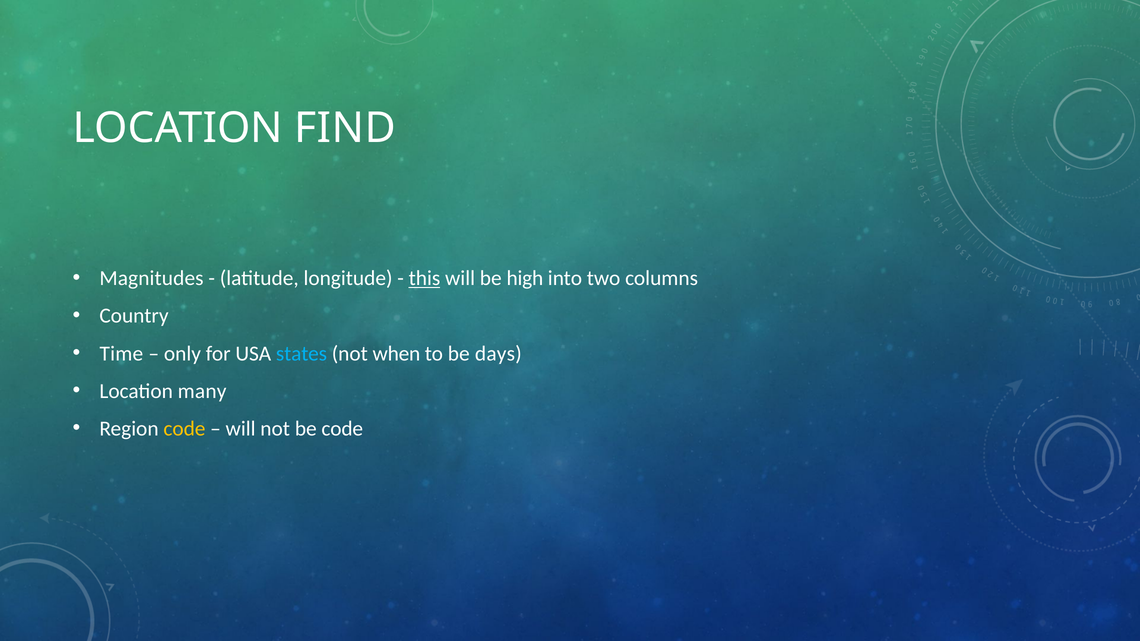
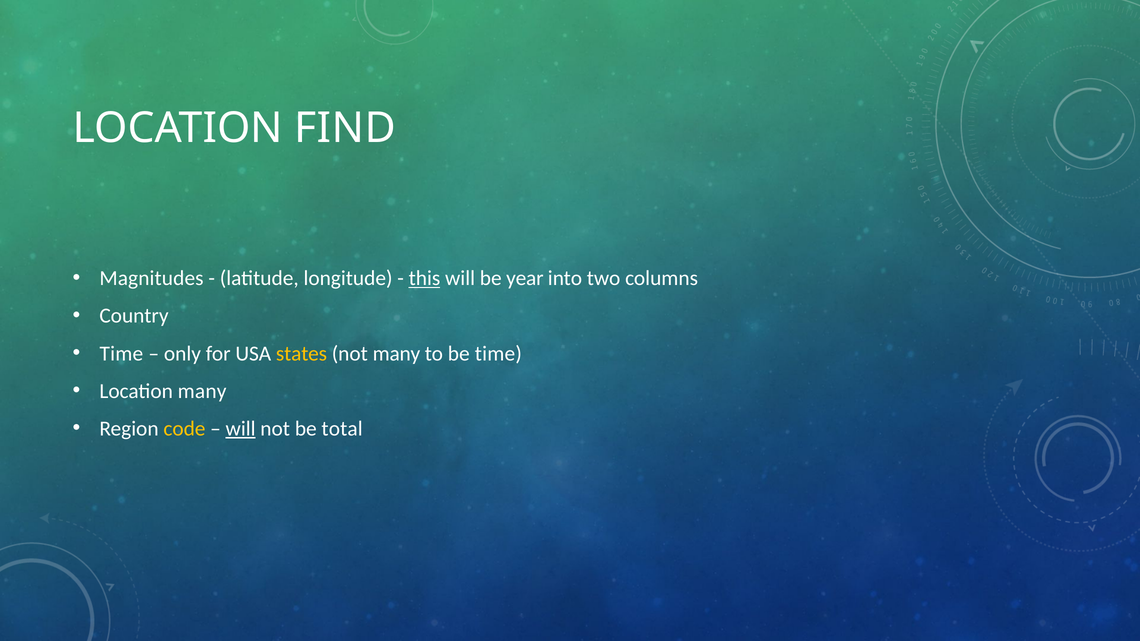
high: high -> year
states colour: light blue -> yellow
not when: when -> many
be days: days -> time
will at (241, 429) underline: none -> present
be code: code -> total
